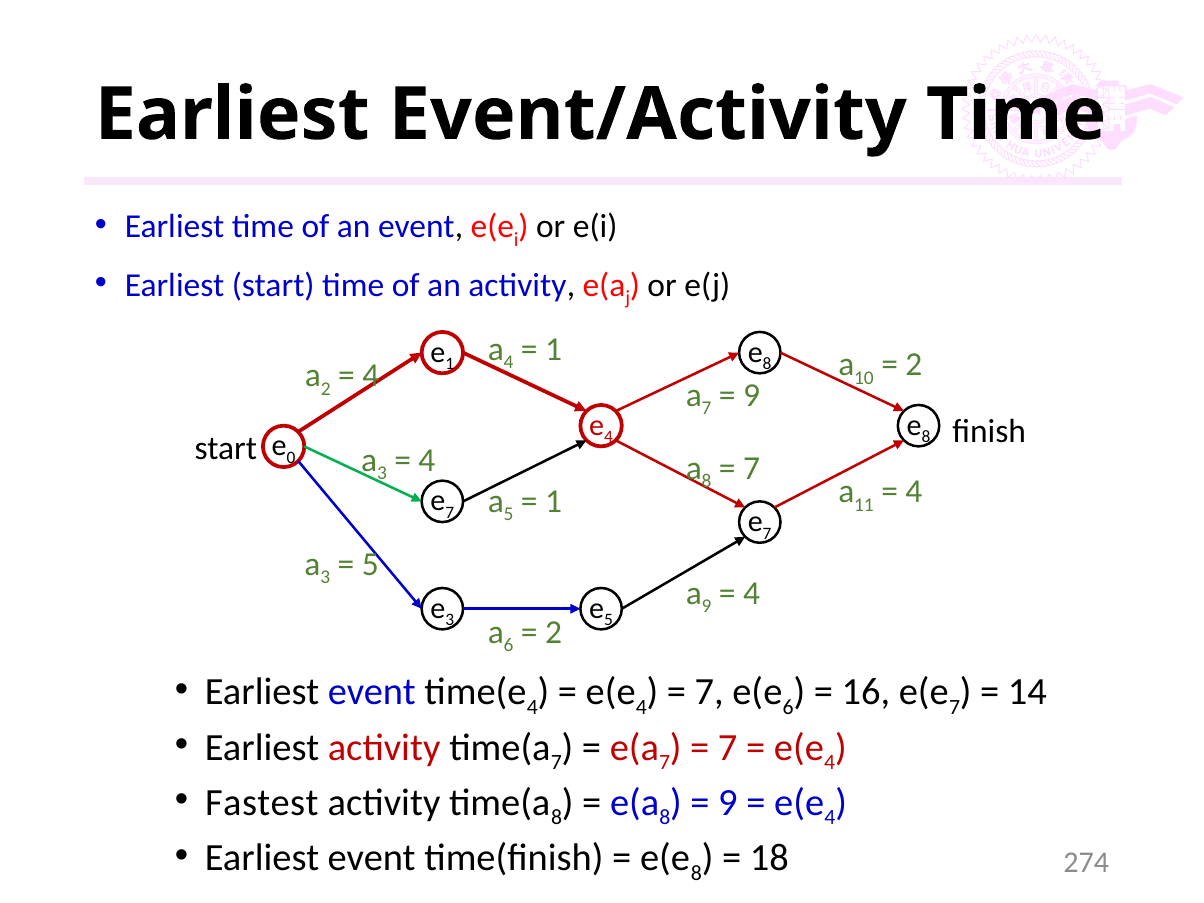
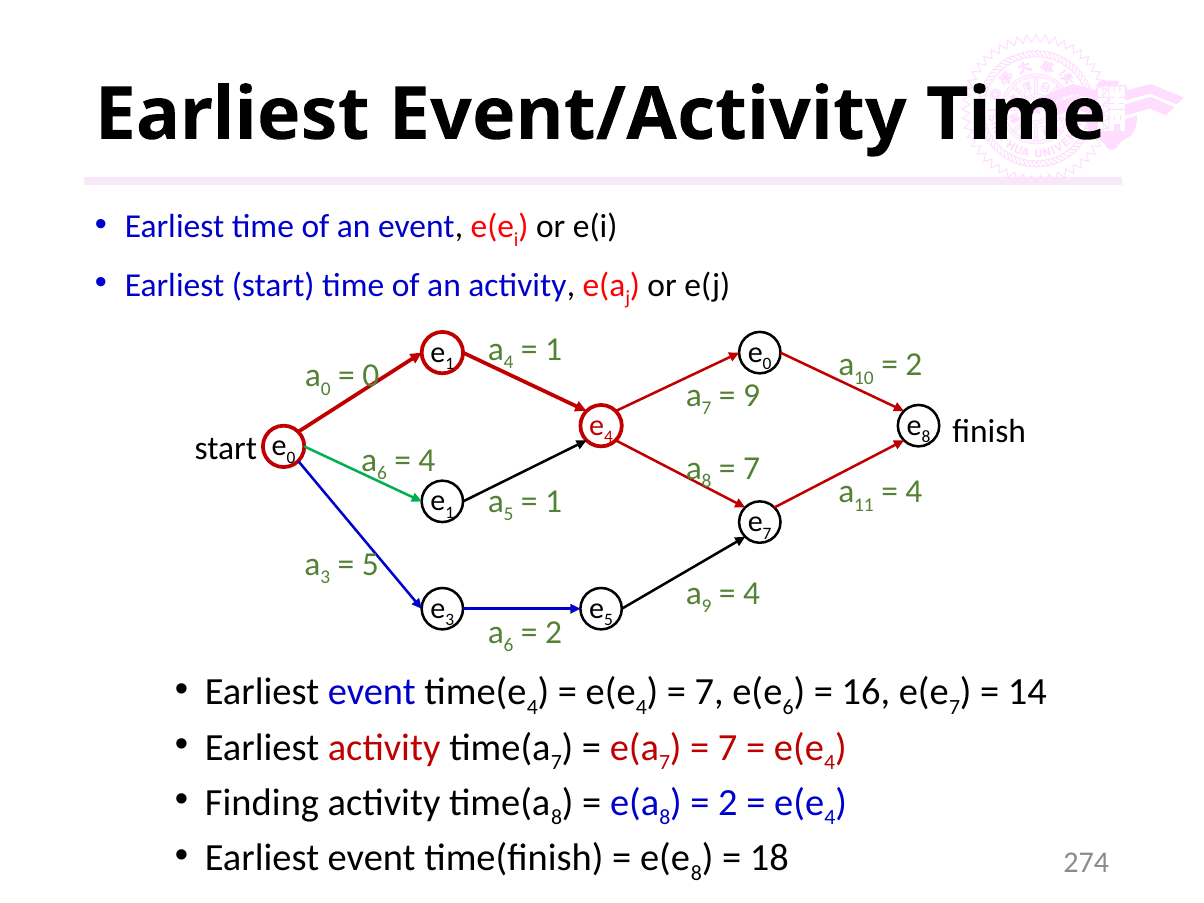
8 at (767, 364): 8 -> 0
2 at (326, 389): 2 -> 0
4 at (371, 376): 4 -> 0
3 at (382, 473): 3 -> 6
7 at (450, 513): 7 -> 1
Fastest: Fastest -> Finding
9 at (728, 803): 9 -> 2
